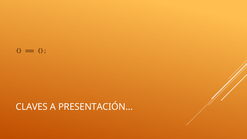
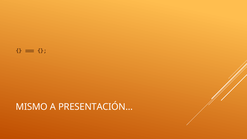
CLAVES: CLAVES -> MISMO
